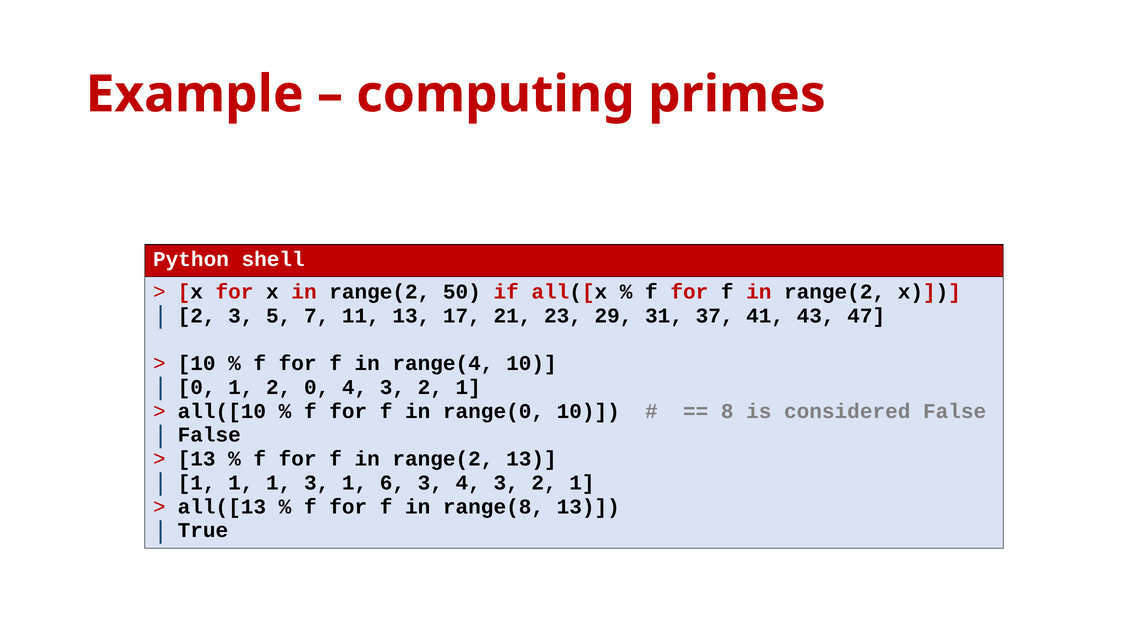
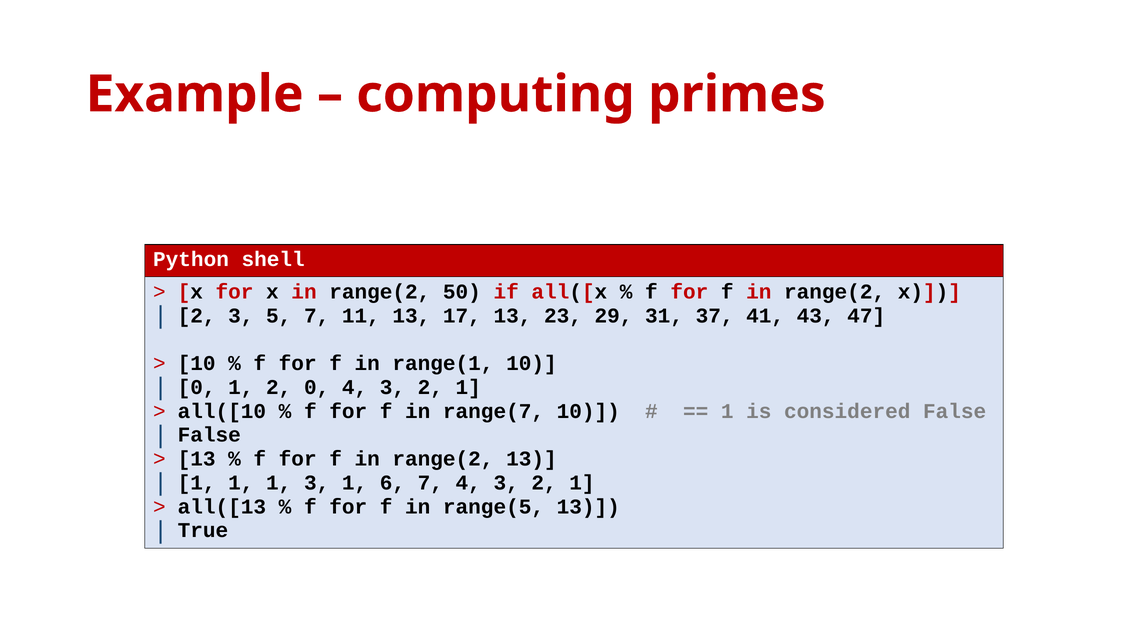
17 21: 21 -> 13
range(4: range(4 -> range(1
range(0: range(0 -> range(7
8 at (727, 411): 8 -> 1
6 3: 3 -> 7
range(8: range(8 -> range(5
